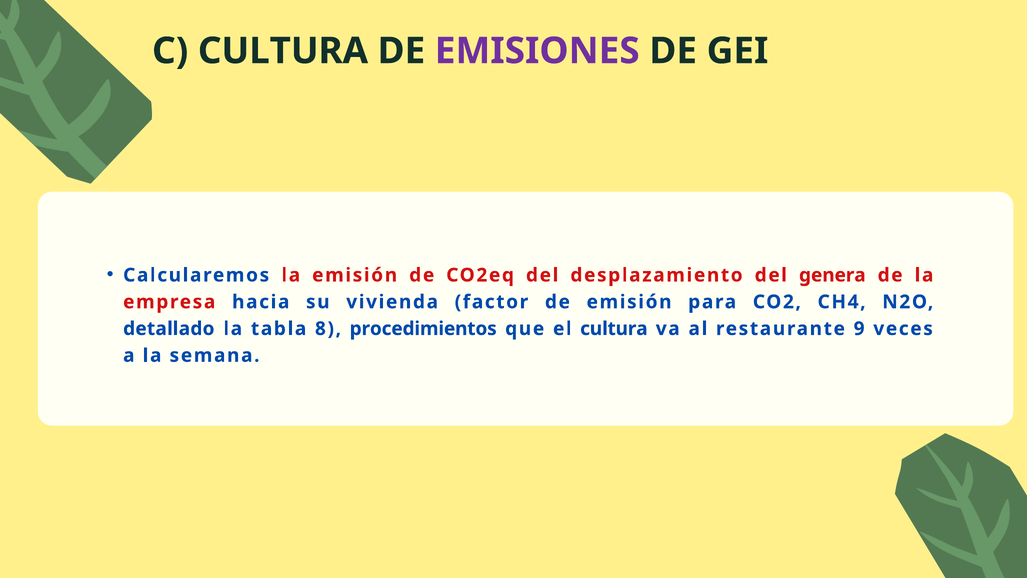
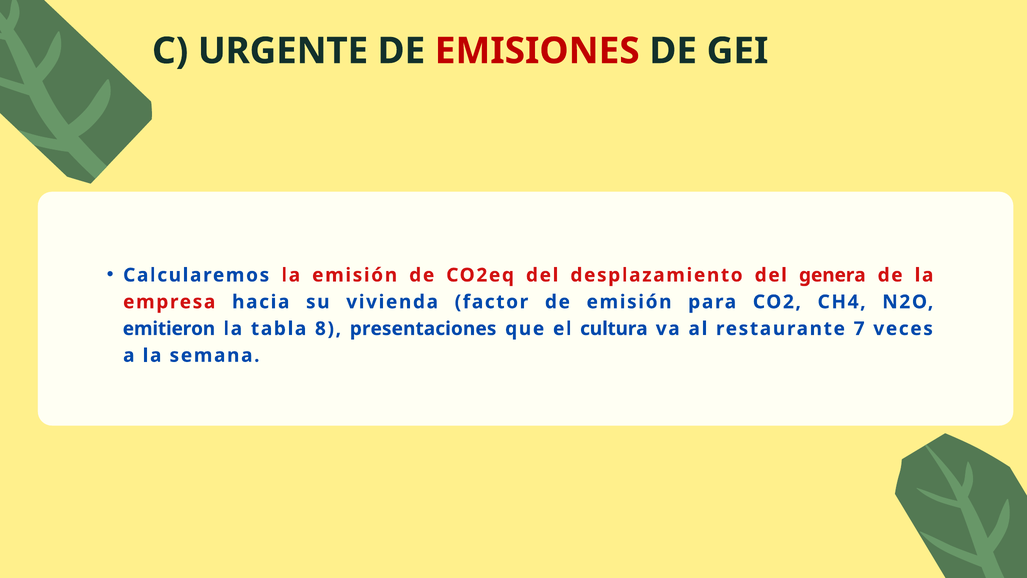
C CULTURA: CULTURA -> URGENTE
EMISIONES colour: purple -> red
detallado: detallado -> emitieron
procedimientos: procedimientos -> presentaciones
9: 9 -> 7
